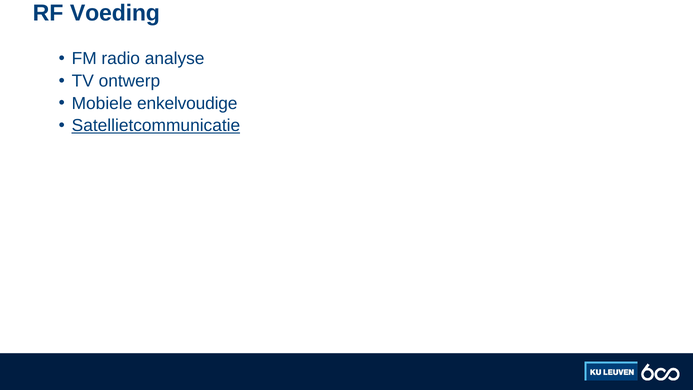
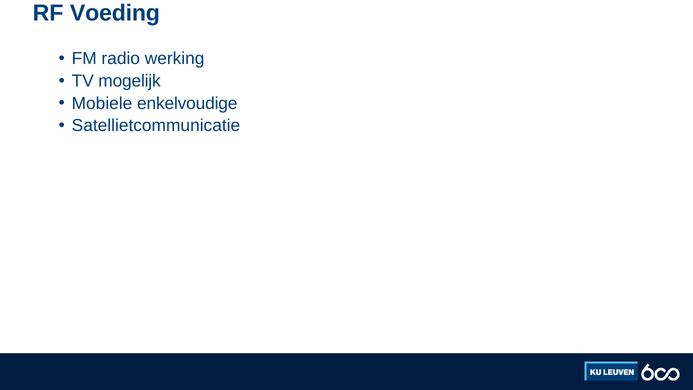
analyse: analyse -> werking
ontwerp: ontwerp -> mogelijk
Satellietcommunicatie underline: present -> none
